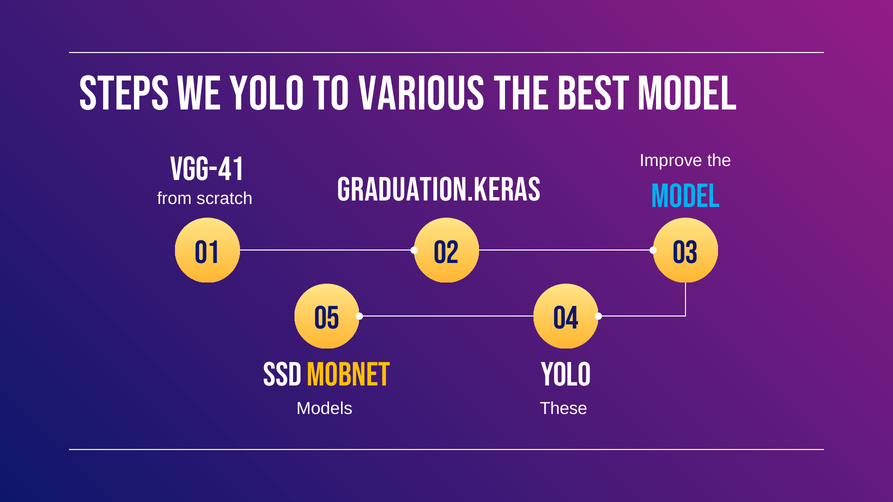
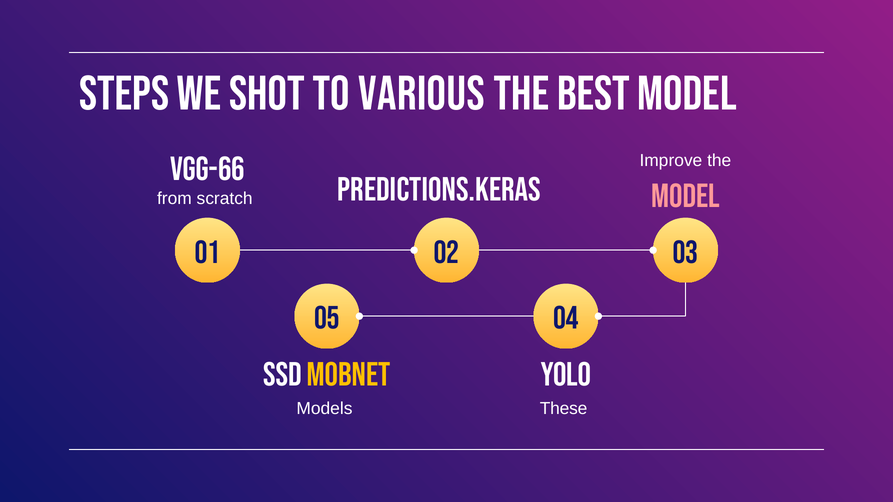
We Yolo: Yolo -> Shot
VGG-41: VGG-41 -> VGG-66
Graduation.keras: Graduation.keras -> Predictions.keras
model at (685, 196) colour: light blue -> pink
